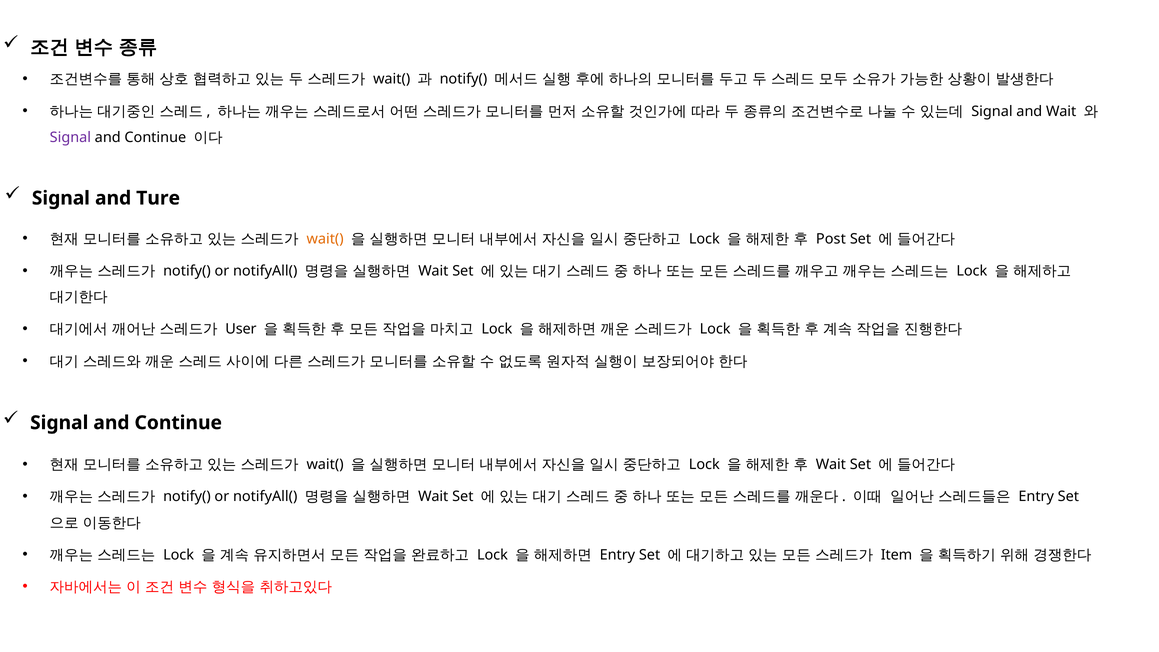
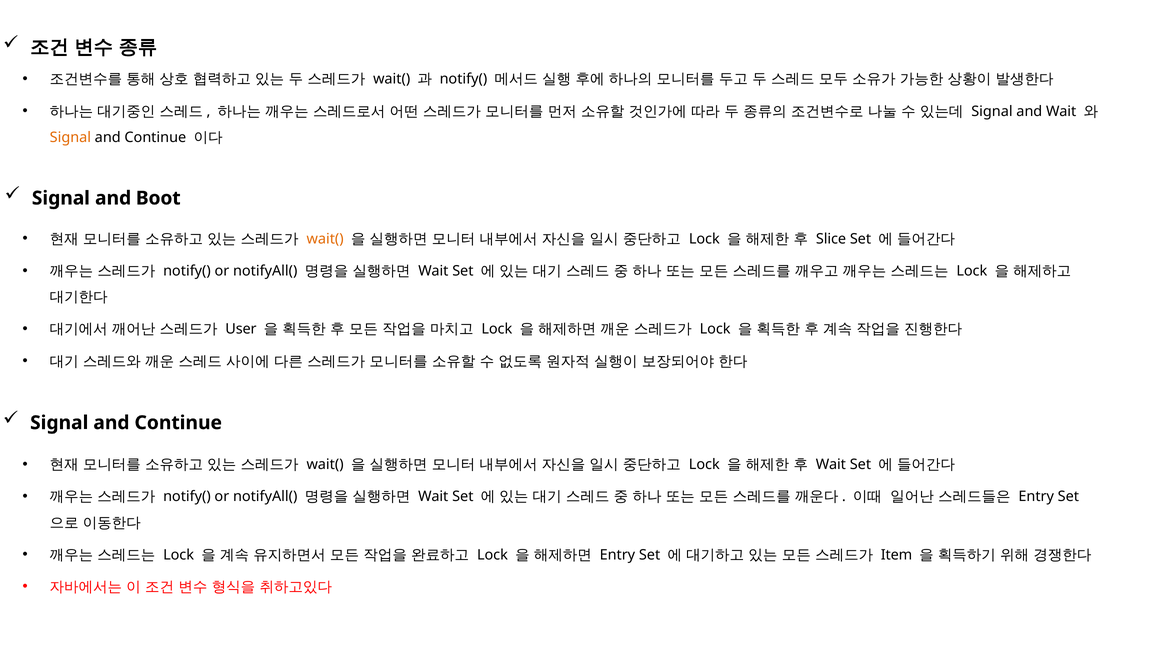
Signal at (70, 137) colour: purple -> orange
Ture: Ture -> Boot
Post: Post -> Slice
